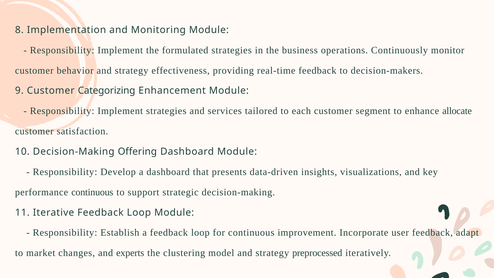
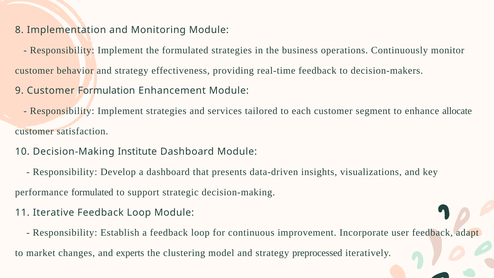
Categorizing: Categorizing -> Formulation
Offering: Offering -> Institute
performance continuous: continuous -> formulated
